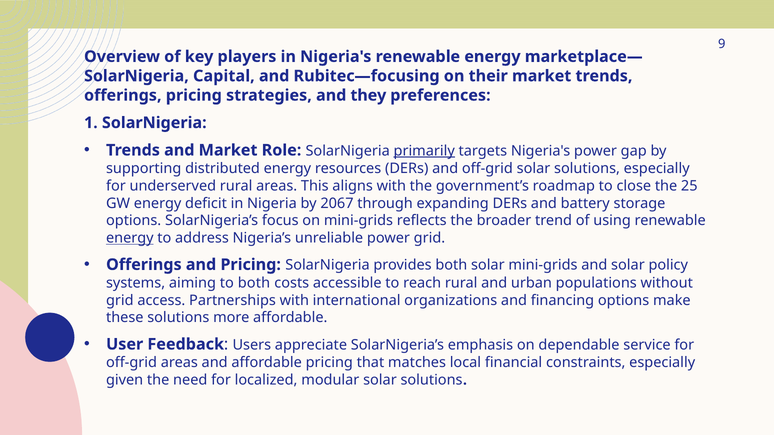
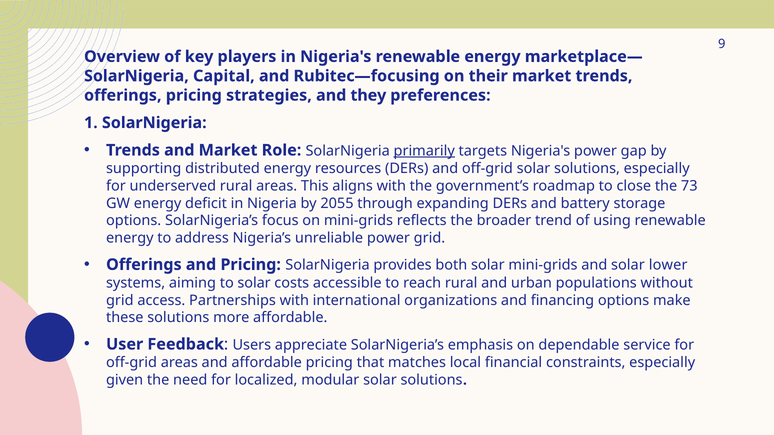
25: 25 -> 73
2067: 2067 -> 2055
energy at (130, 238) underline: present -> none
policy: policy -> lower
to both: both -> solar
